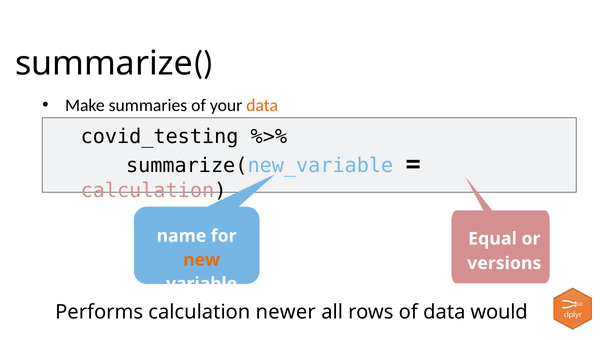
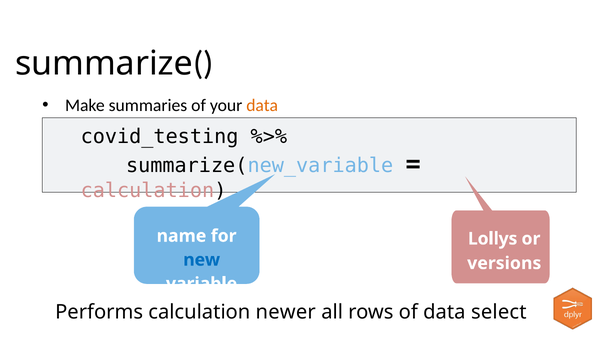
Equal: Equal -> Lollys
new colour: orange -> blue
would: would -> select
